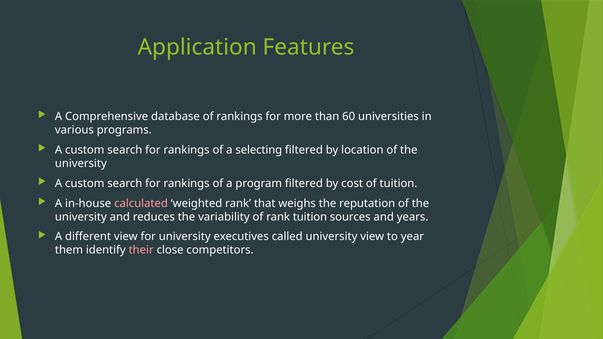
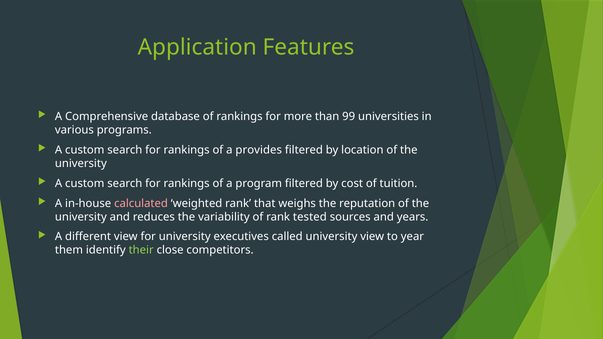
60: 60 -> 99
selecting: selecting -> provides
rank tuition: tuition -> tested
their colour: pink -> light green
